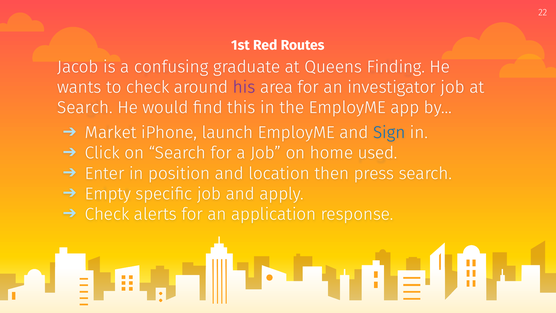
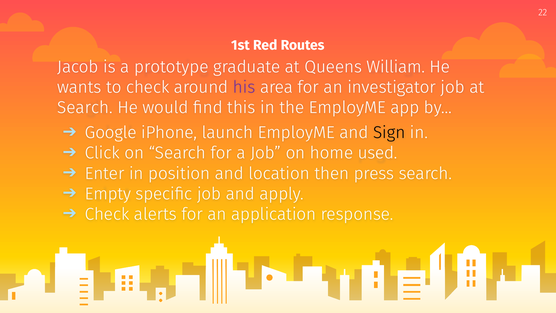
confusing: confusing -> prototype
Finding: Finding -> William
Market: Market -> Google
Sign colour: blue -> black
